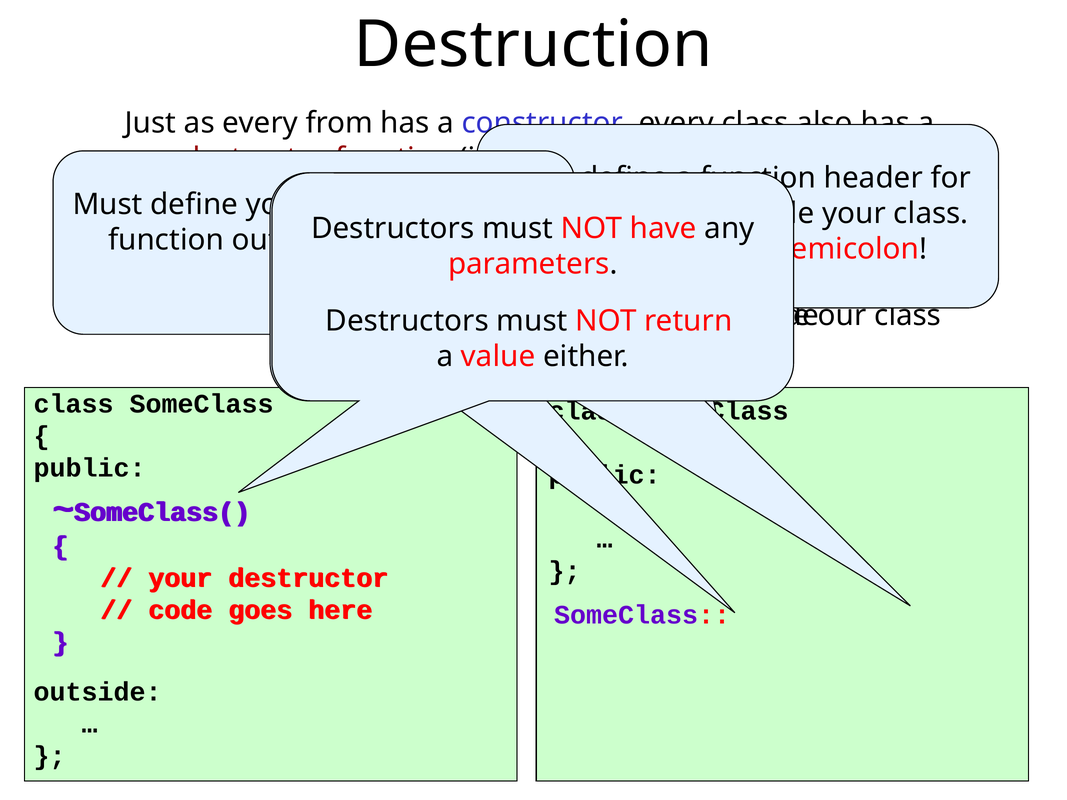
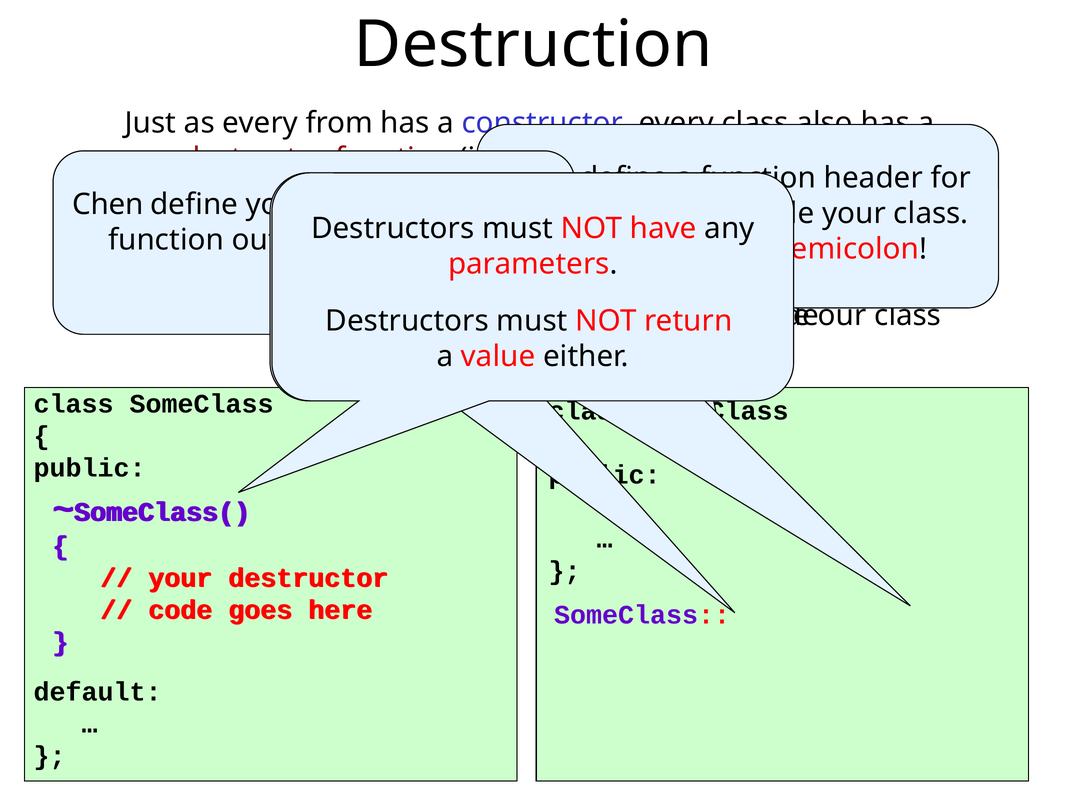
Must at (108, 205): Must -> Chen
outside at (98, 692): outside -> default
